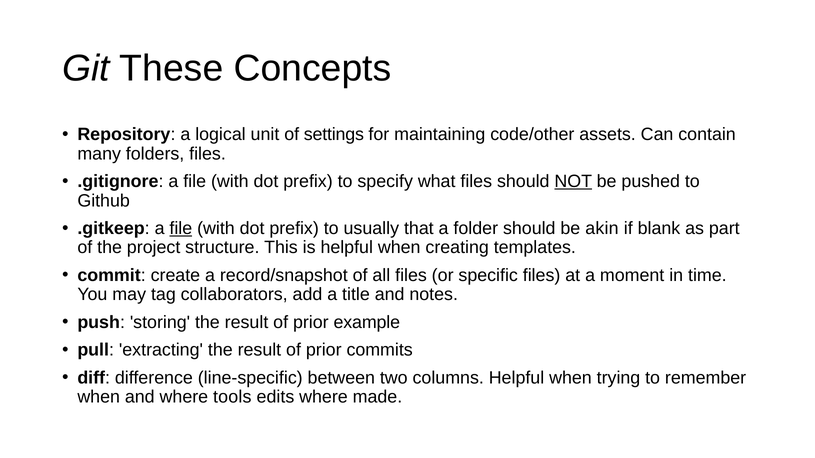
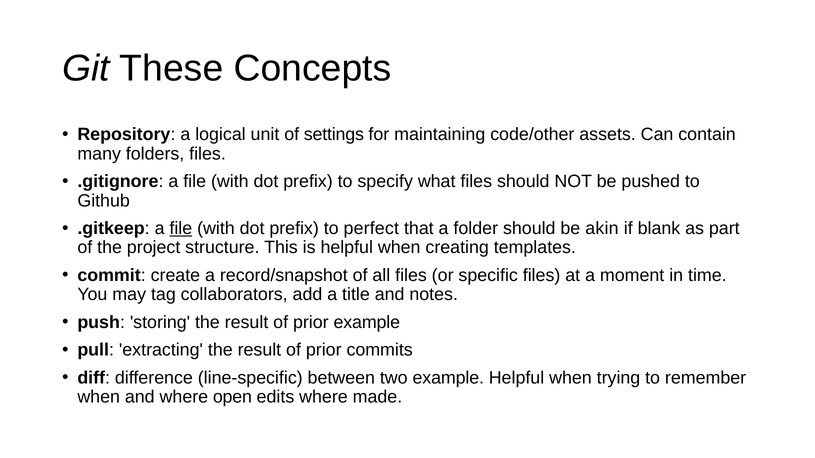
NOT underline: present -> none
usually: usually -> perfect
two columns: columns -> example
tools: tools -> open
